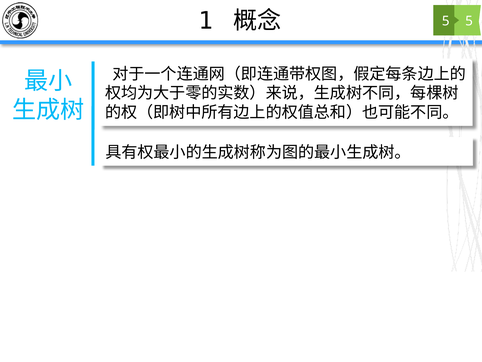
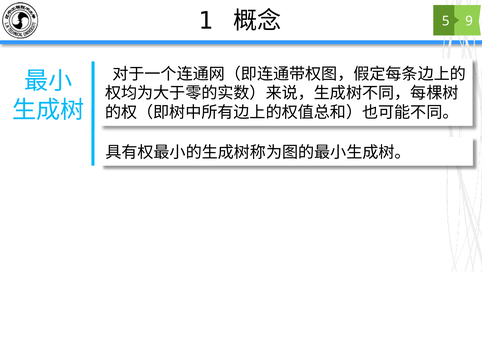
5 at (469, 21): 5 -> 9
